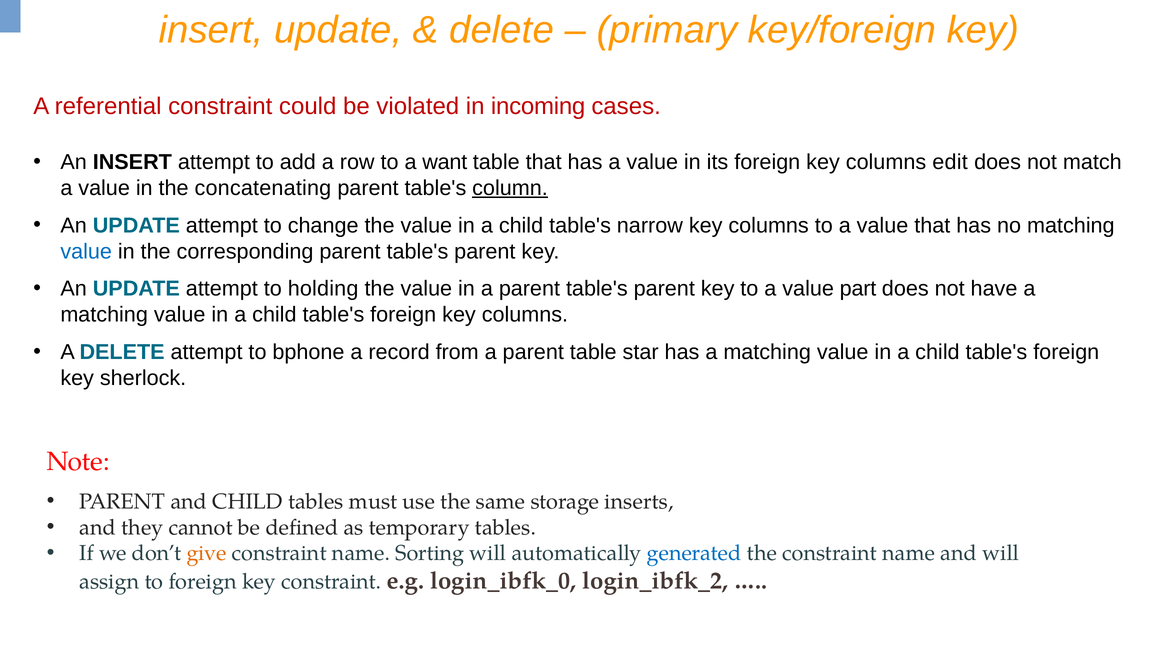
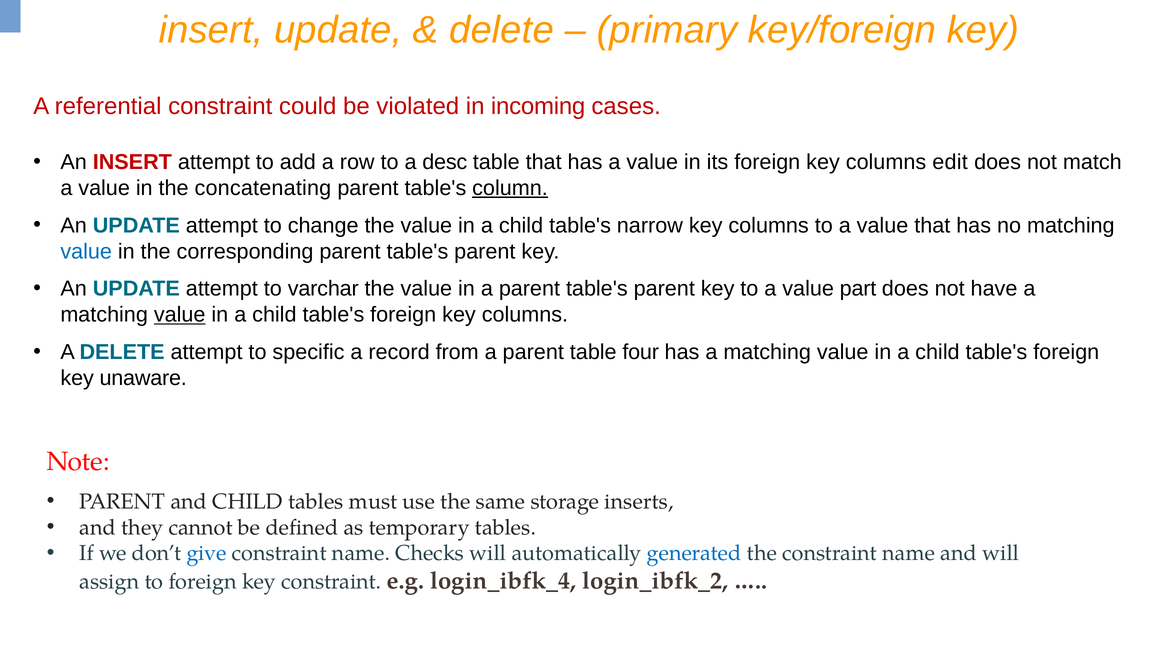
INSERT at (132, 162) colour: black -> red
want: want -> desc
holding: holding -> varchar
value at (180, 315) underline: none -> present
bphone: bphone -> specific
star: star -> four
sherlock: sherlock -> unaware
give colour: orange -> blue
Sorting: Sorting -> Checks
login_ibfk_0: login_ibfk_0 -> login_ibfk_4
